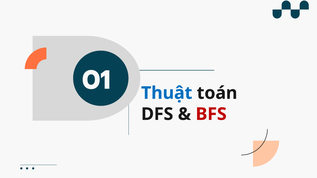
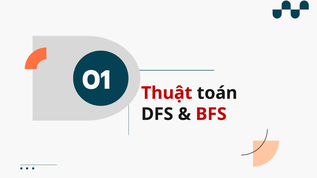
Thuật colour: blue -> red
